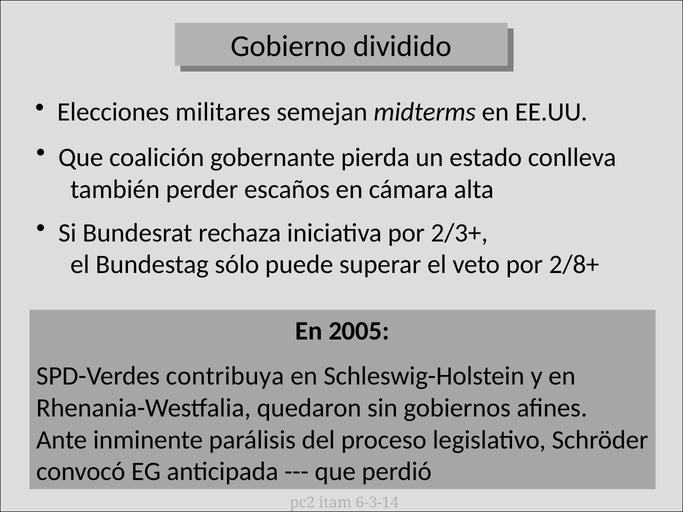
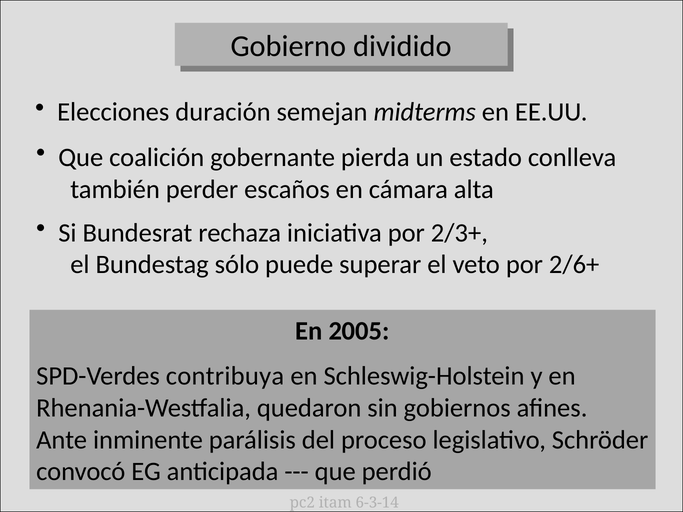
militares: militares -> duración
2/8+: 2/8+ -> 2/6+
